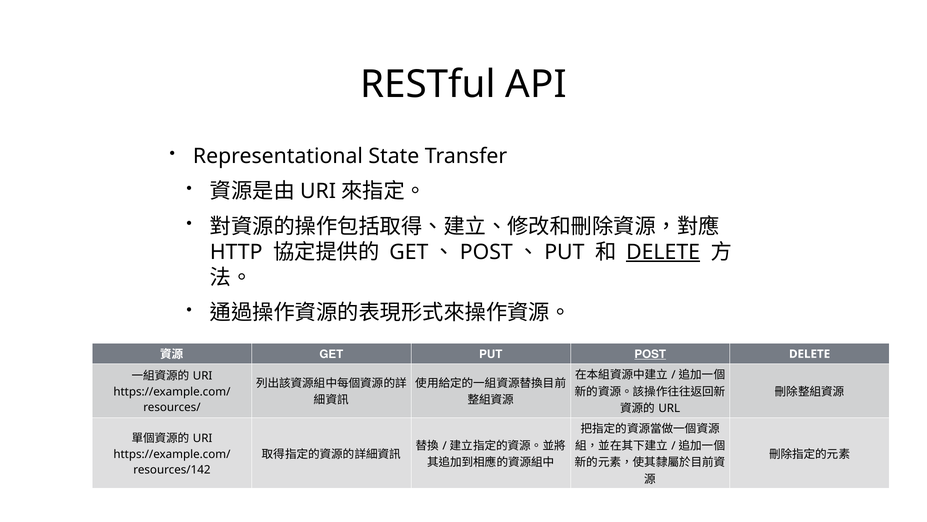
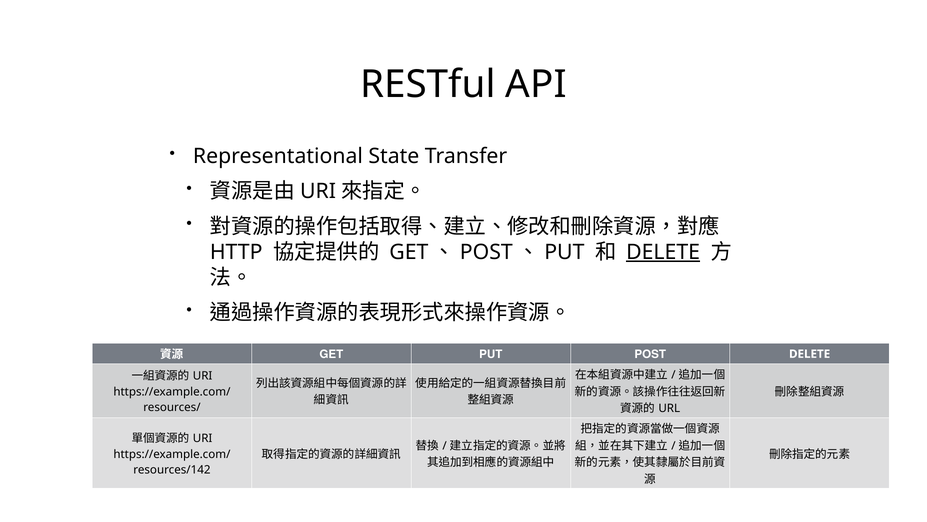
POST at (650, 354) underline: present -> none
